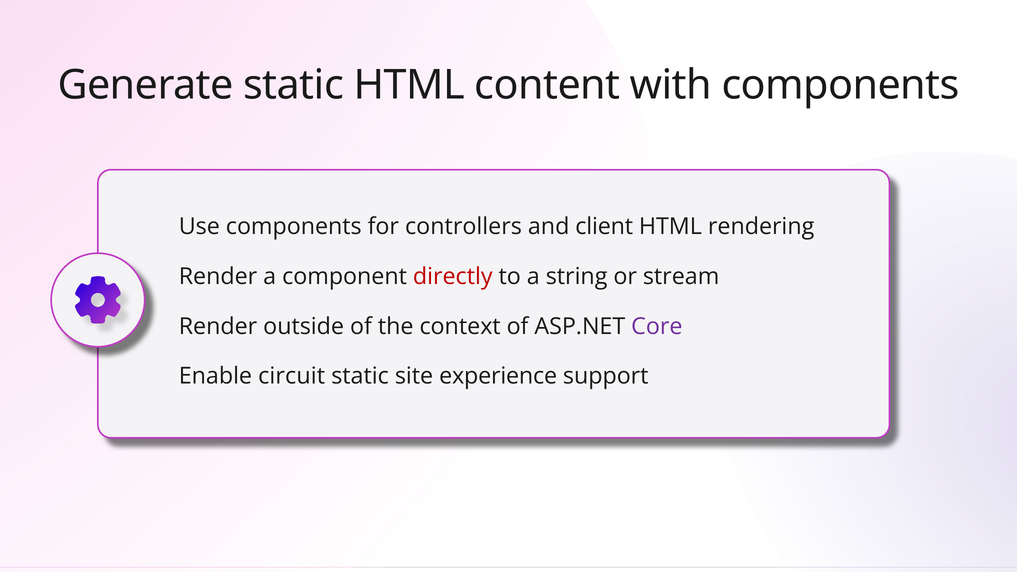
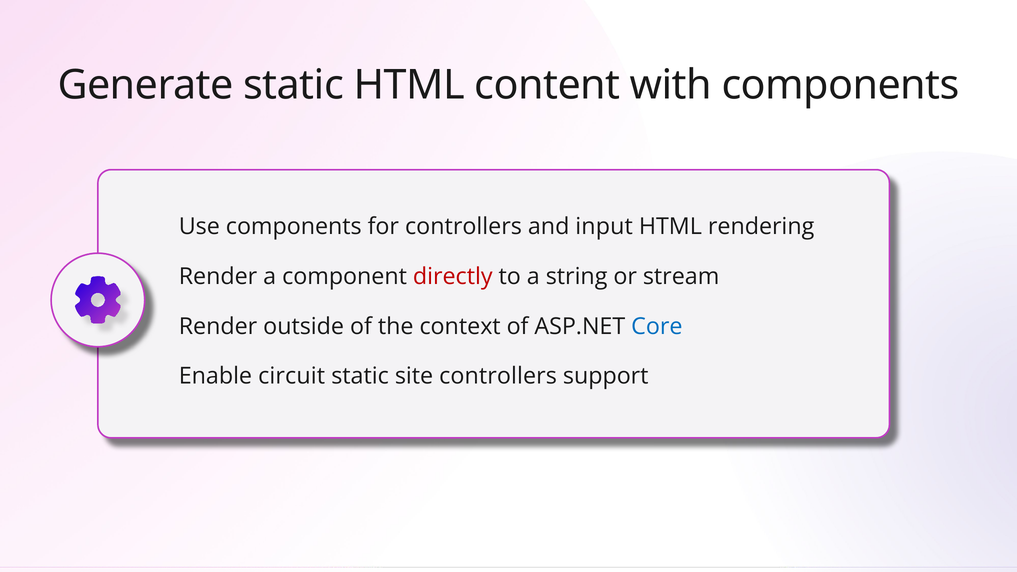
client: client -> input
Core colour: purple -> blue
site experience: experience -> controllers
